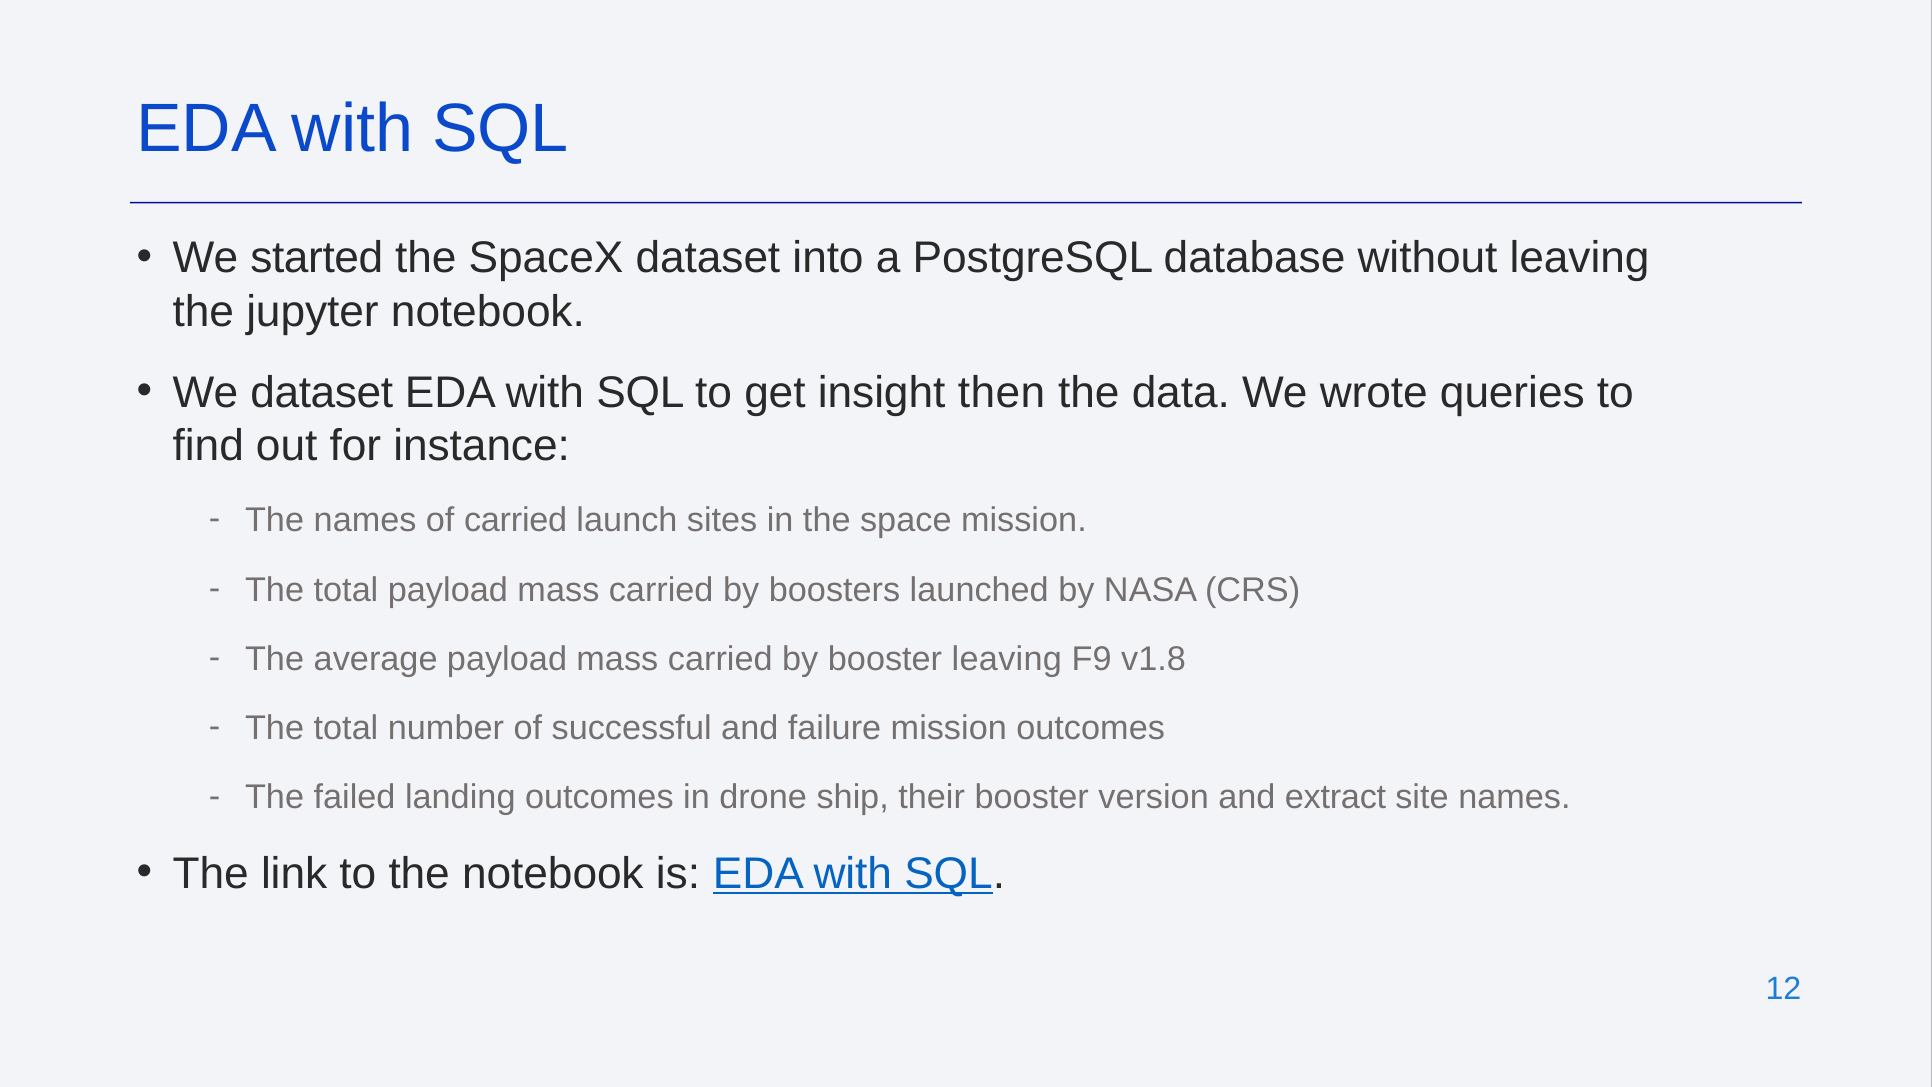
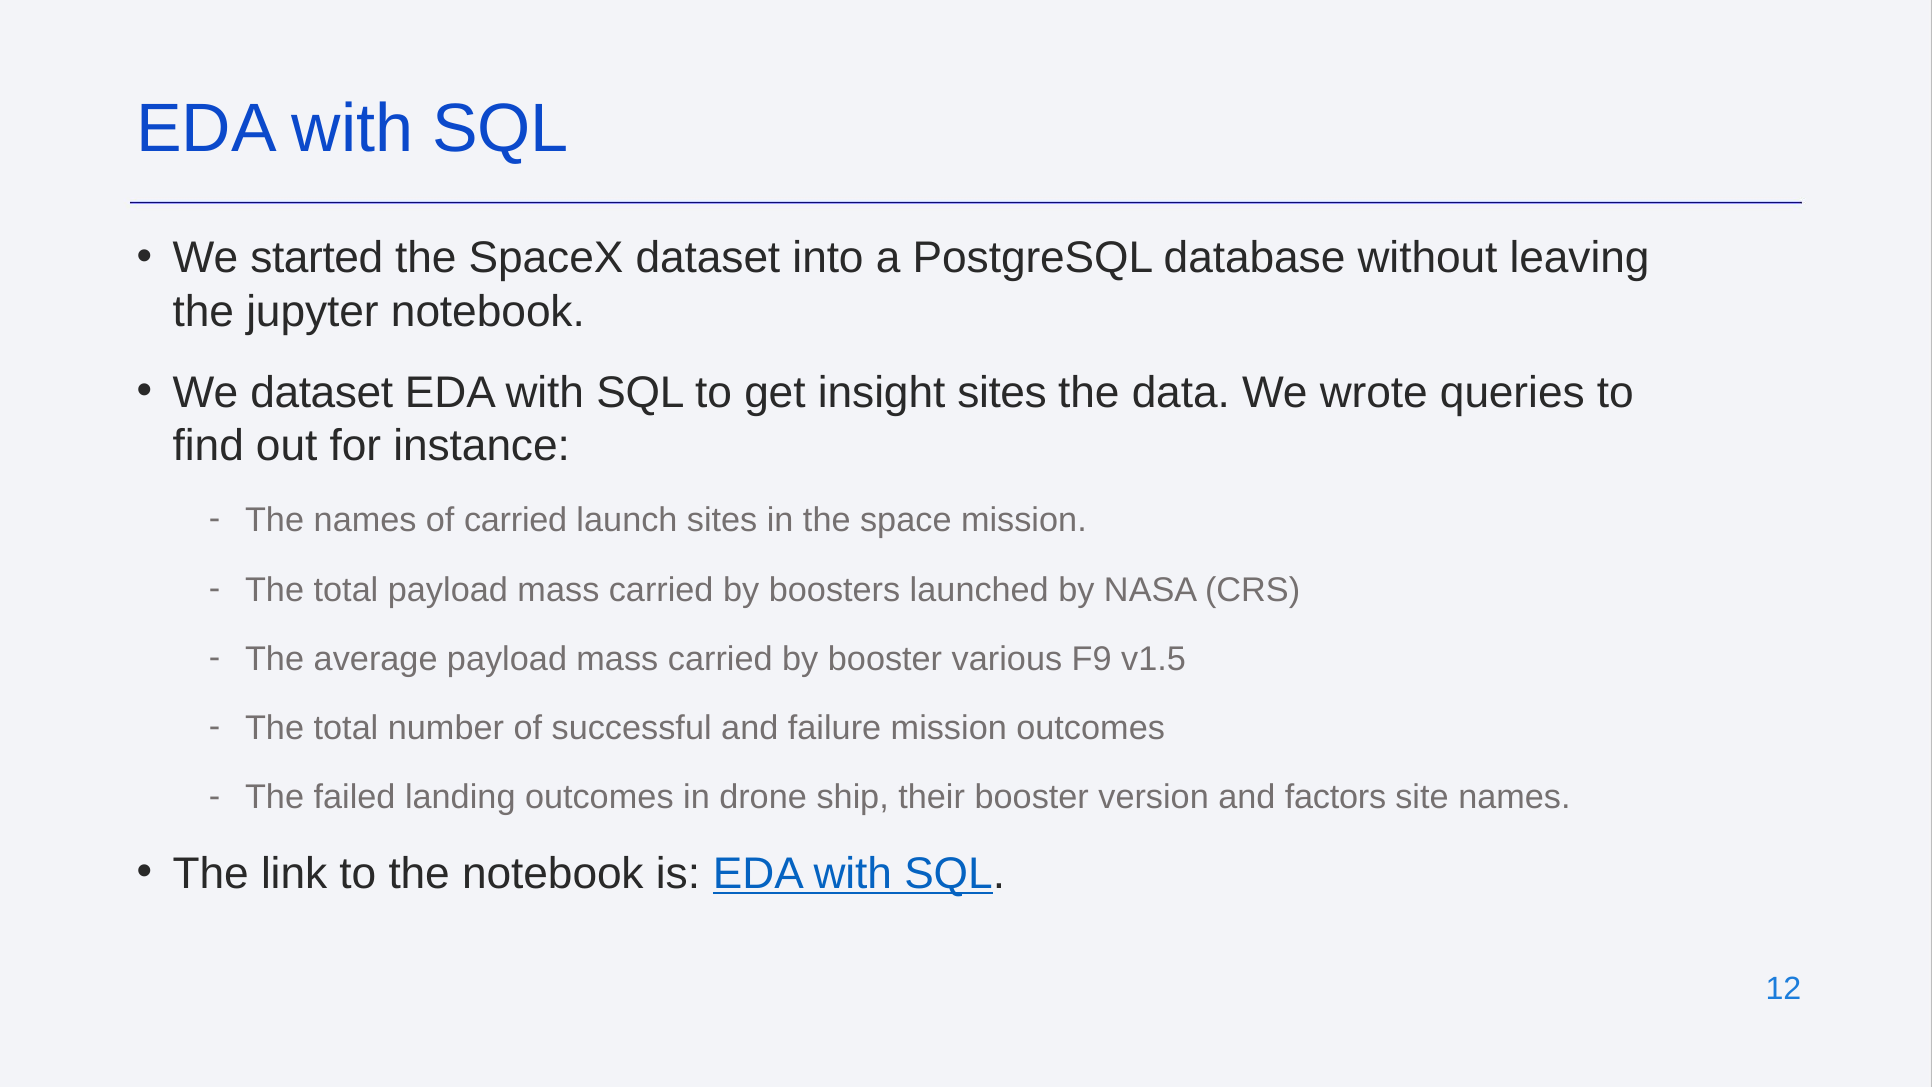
insight then: then -> sites
booster leaving: leaving -> various
v1.8: v1.8 -> v1.5
extract: extract -> factors
